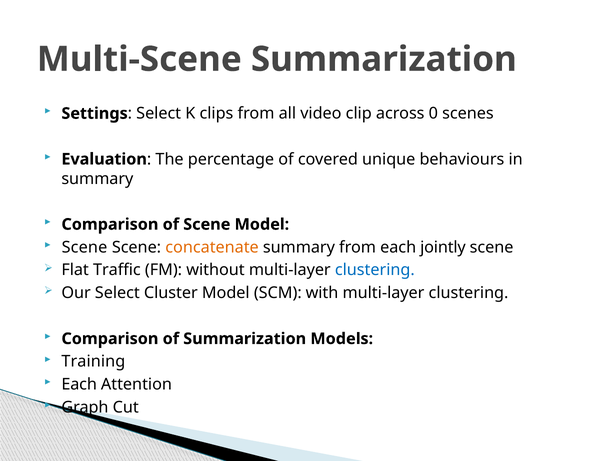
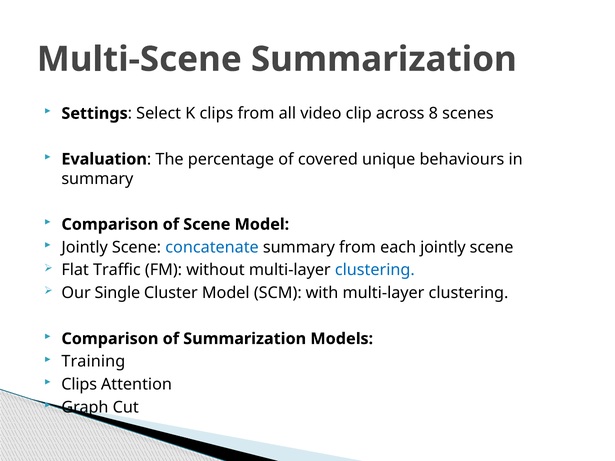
0: 0 -> 8
Scene at (84, 247): Scene -> Jointly
concatenate colour: orange -> blue
Our Select: Select -> Single
Each at (79, 385): Each -> Clips
